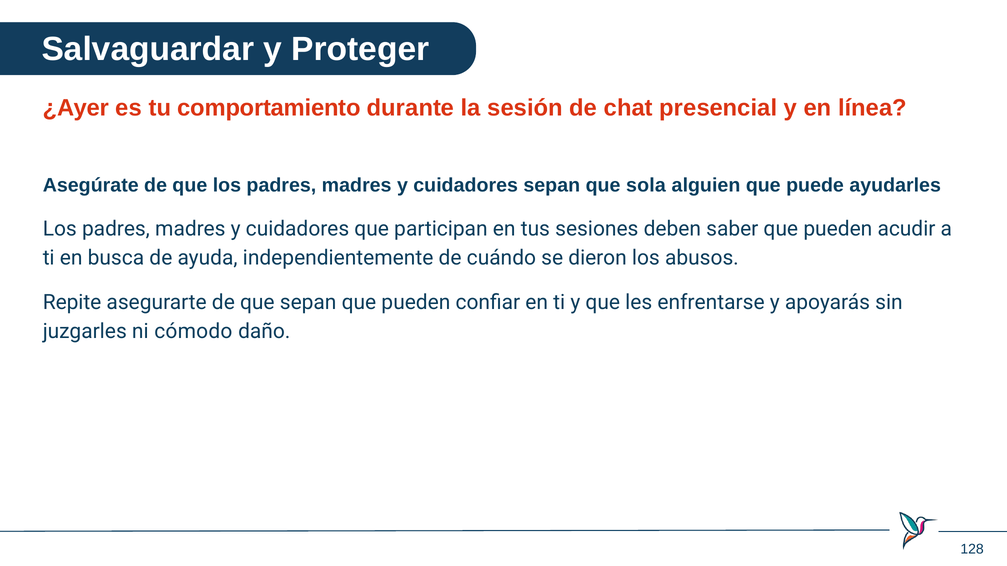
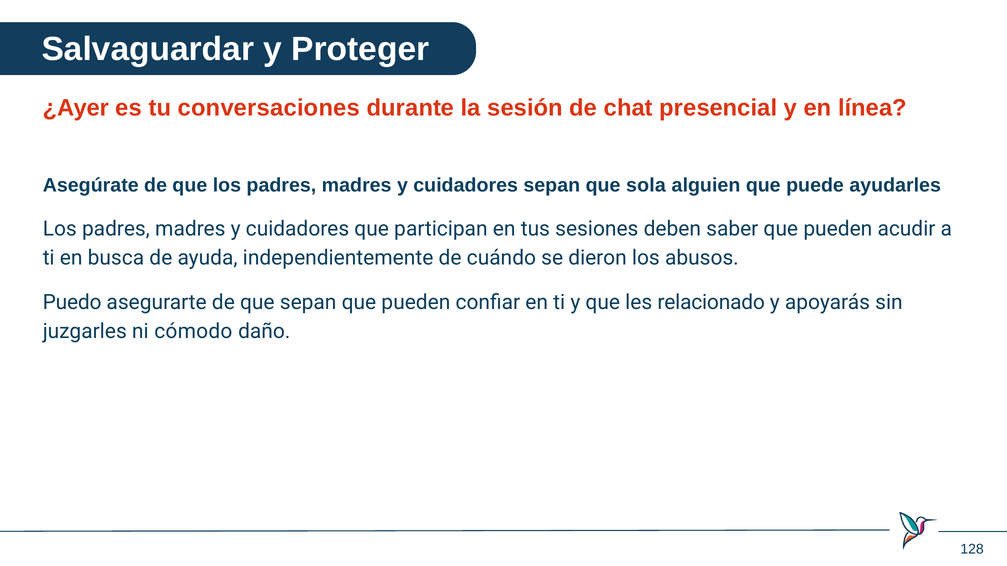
comportamiento: comportamiento -> conversaciones
Repite: Repite -> Puedo
enfrentarse: enfrentarse -> relacionado
